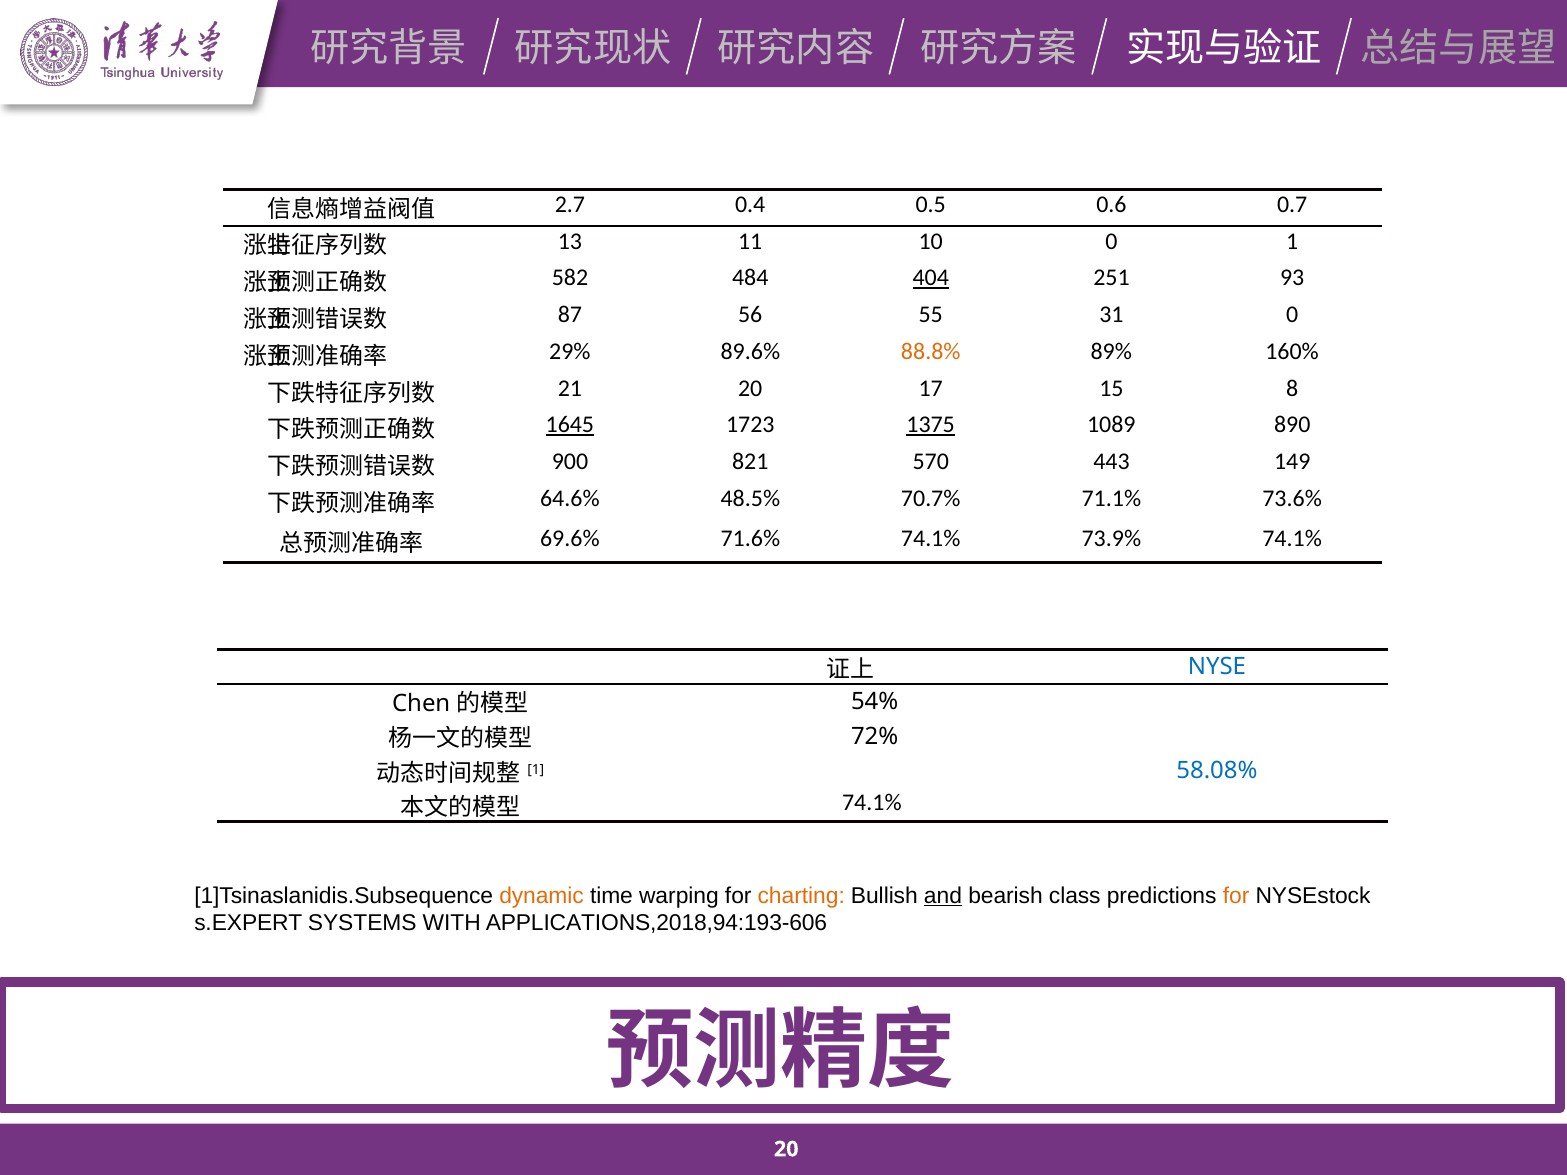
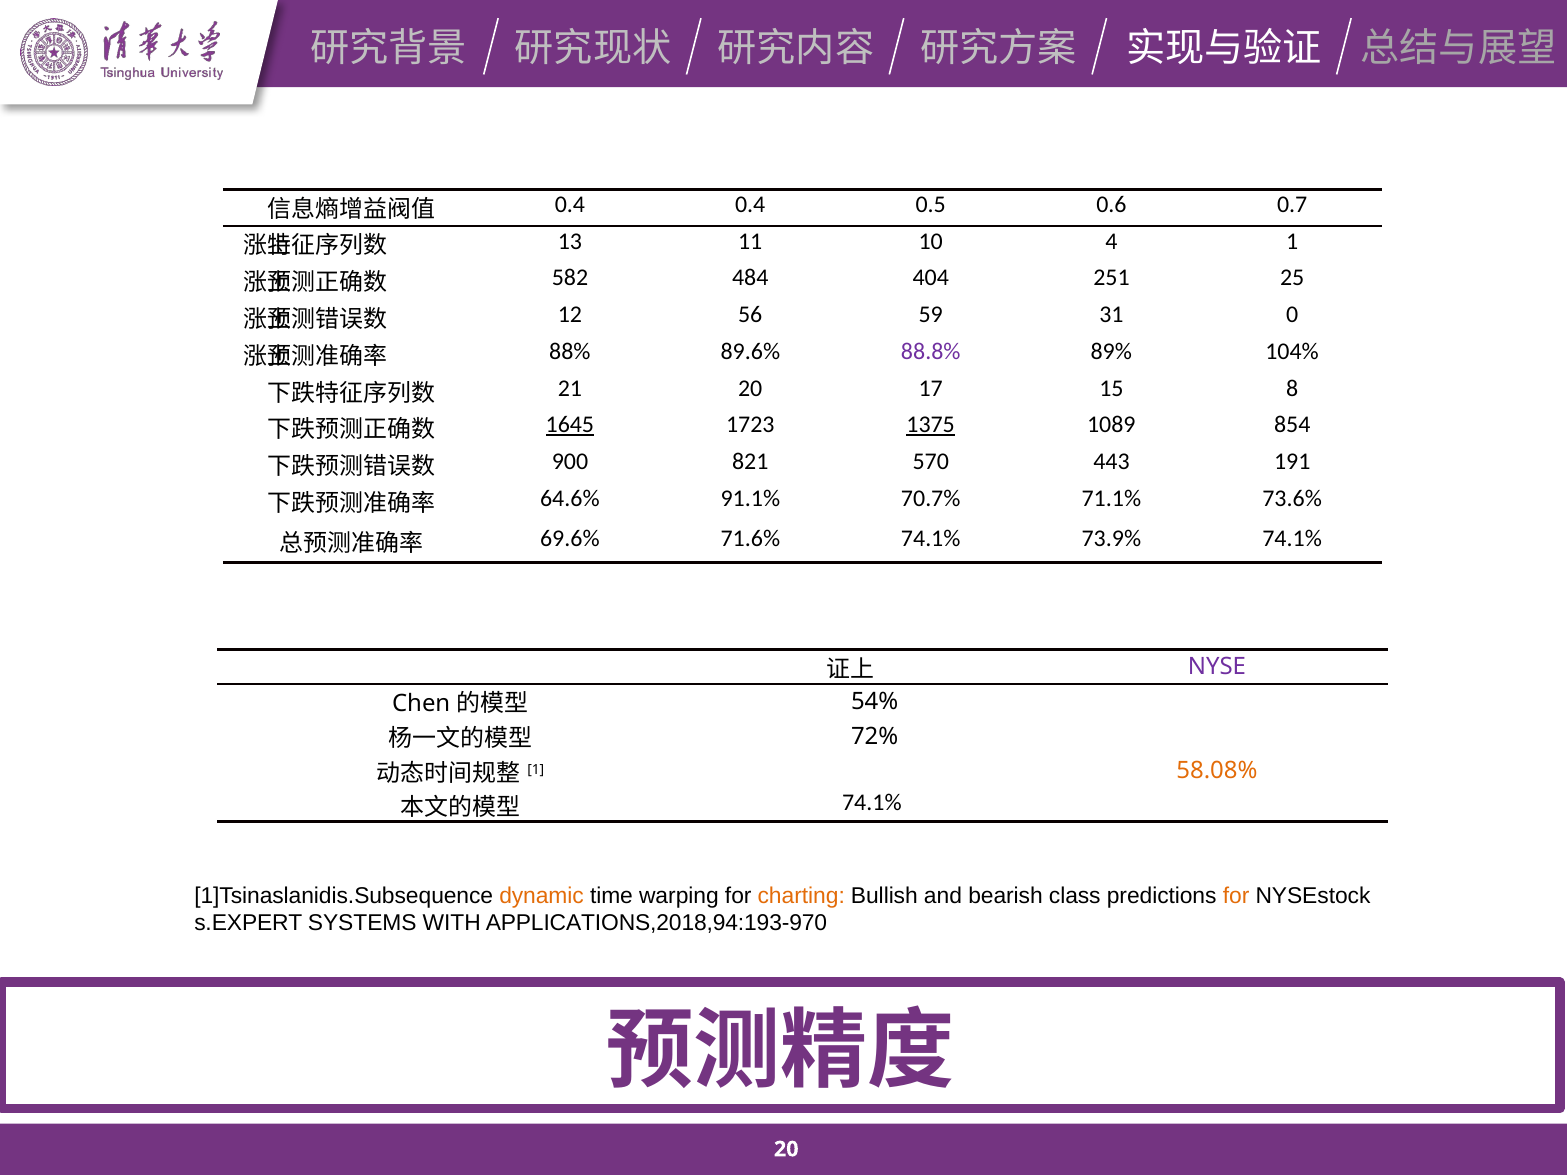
2.7 at (570, 204): 2.7 -> 0.4
10 0: 0 -> 4
404 underline: present -> none
93: 93 -> 25
87: 87 -> 12
55: 55 -> 59
29%: 29% -> 88%
88.8% colour: orange -> purple
160%: 160% -> 104%
890: 890 -> 854
149: 149 -> 191
48.5%: 48.5% -> 91.1%
NYSE colour: blue -> purple
58.08% colour: blue -> orange
and underline: present -> none
APPLICATIONS,2018,94:193-606: APPLICATIONS,2018,94:193-606 -> APPLICATIONS,2018,94:193-970
